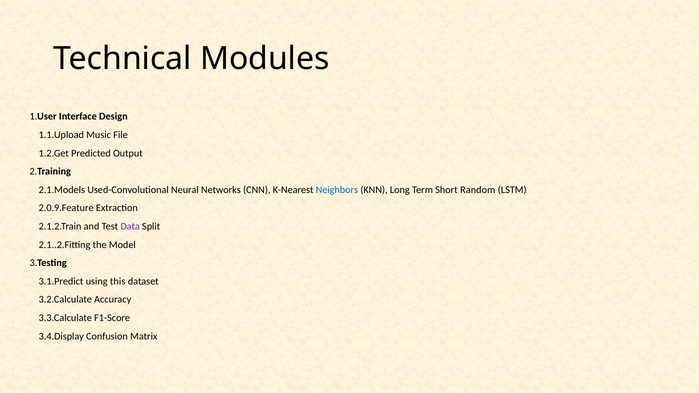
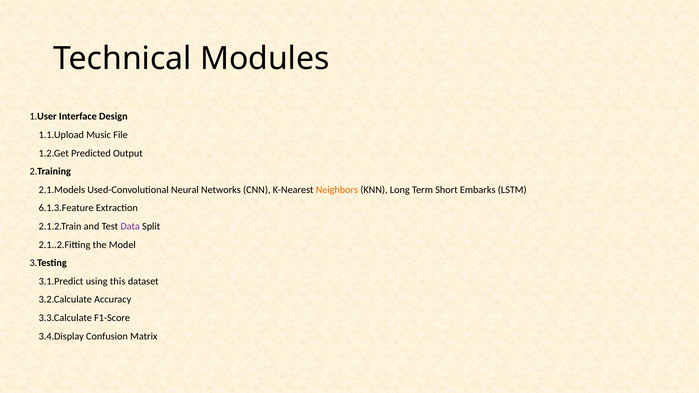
Neighbors colour: blue -> orange
Random: Random -> Embarks
2.0.9.Feature: 2.0.9.Feature -> 6.1.3.Feature
